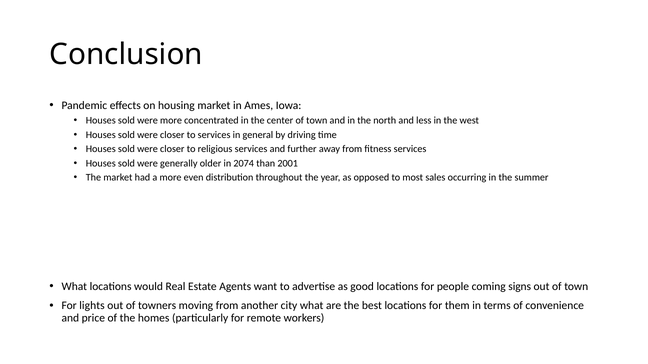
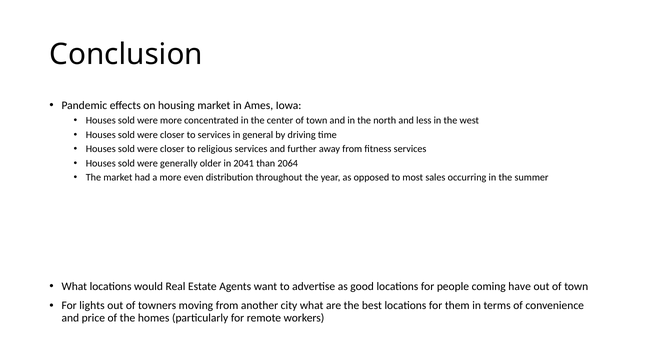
2074: 2074 -> 2041
2001: 2001 -> 2064
signs: signs -> have
